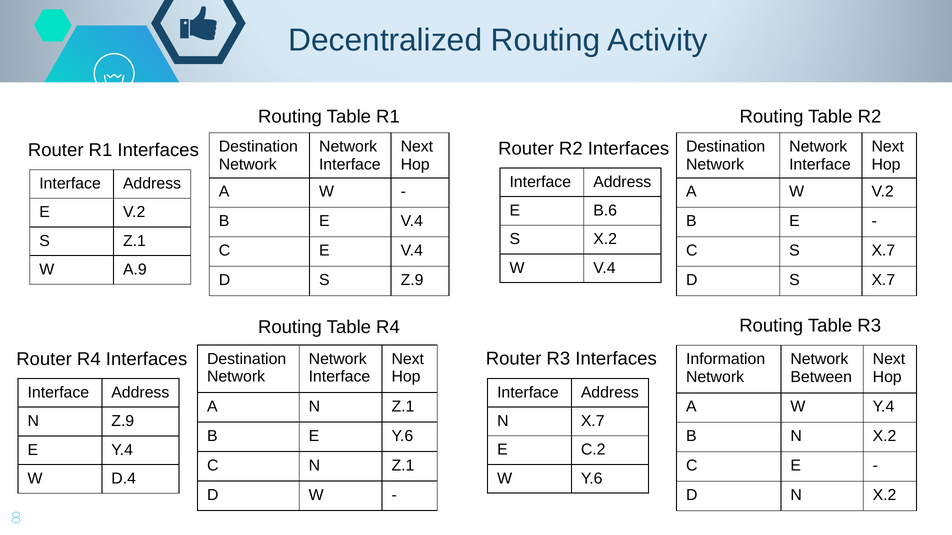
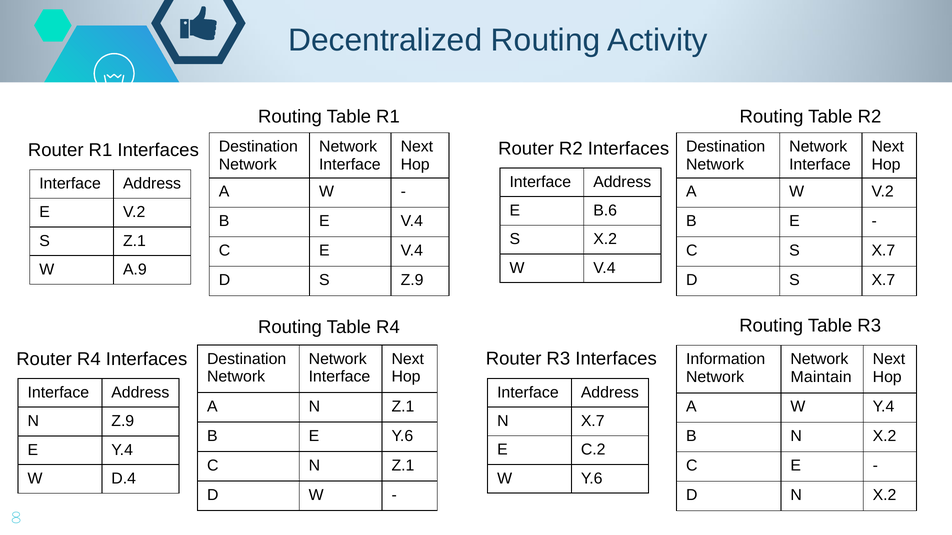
Between: Between -> Maintain
